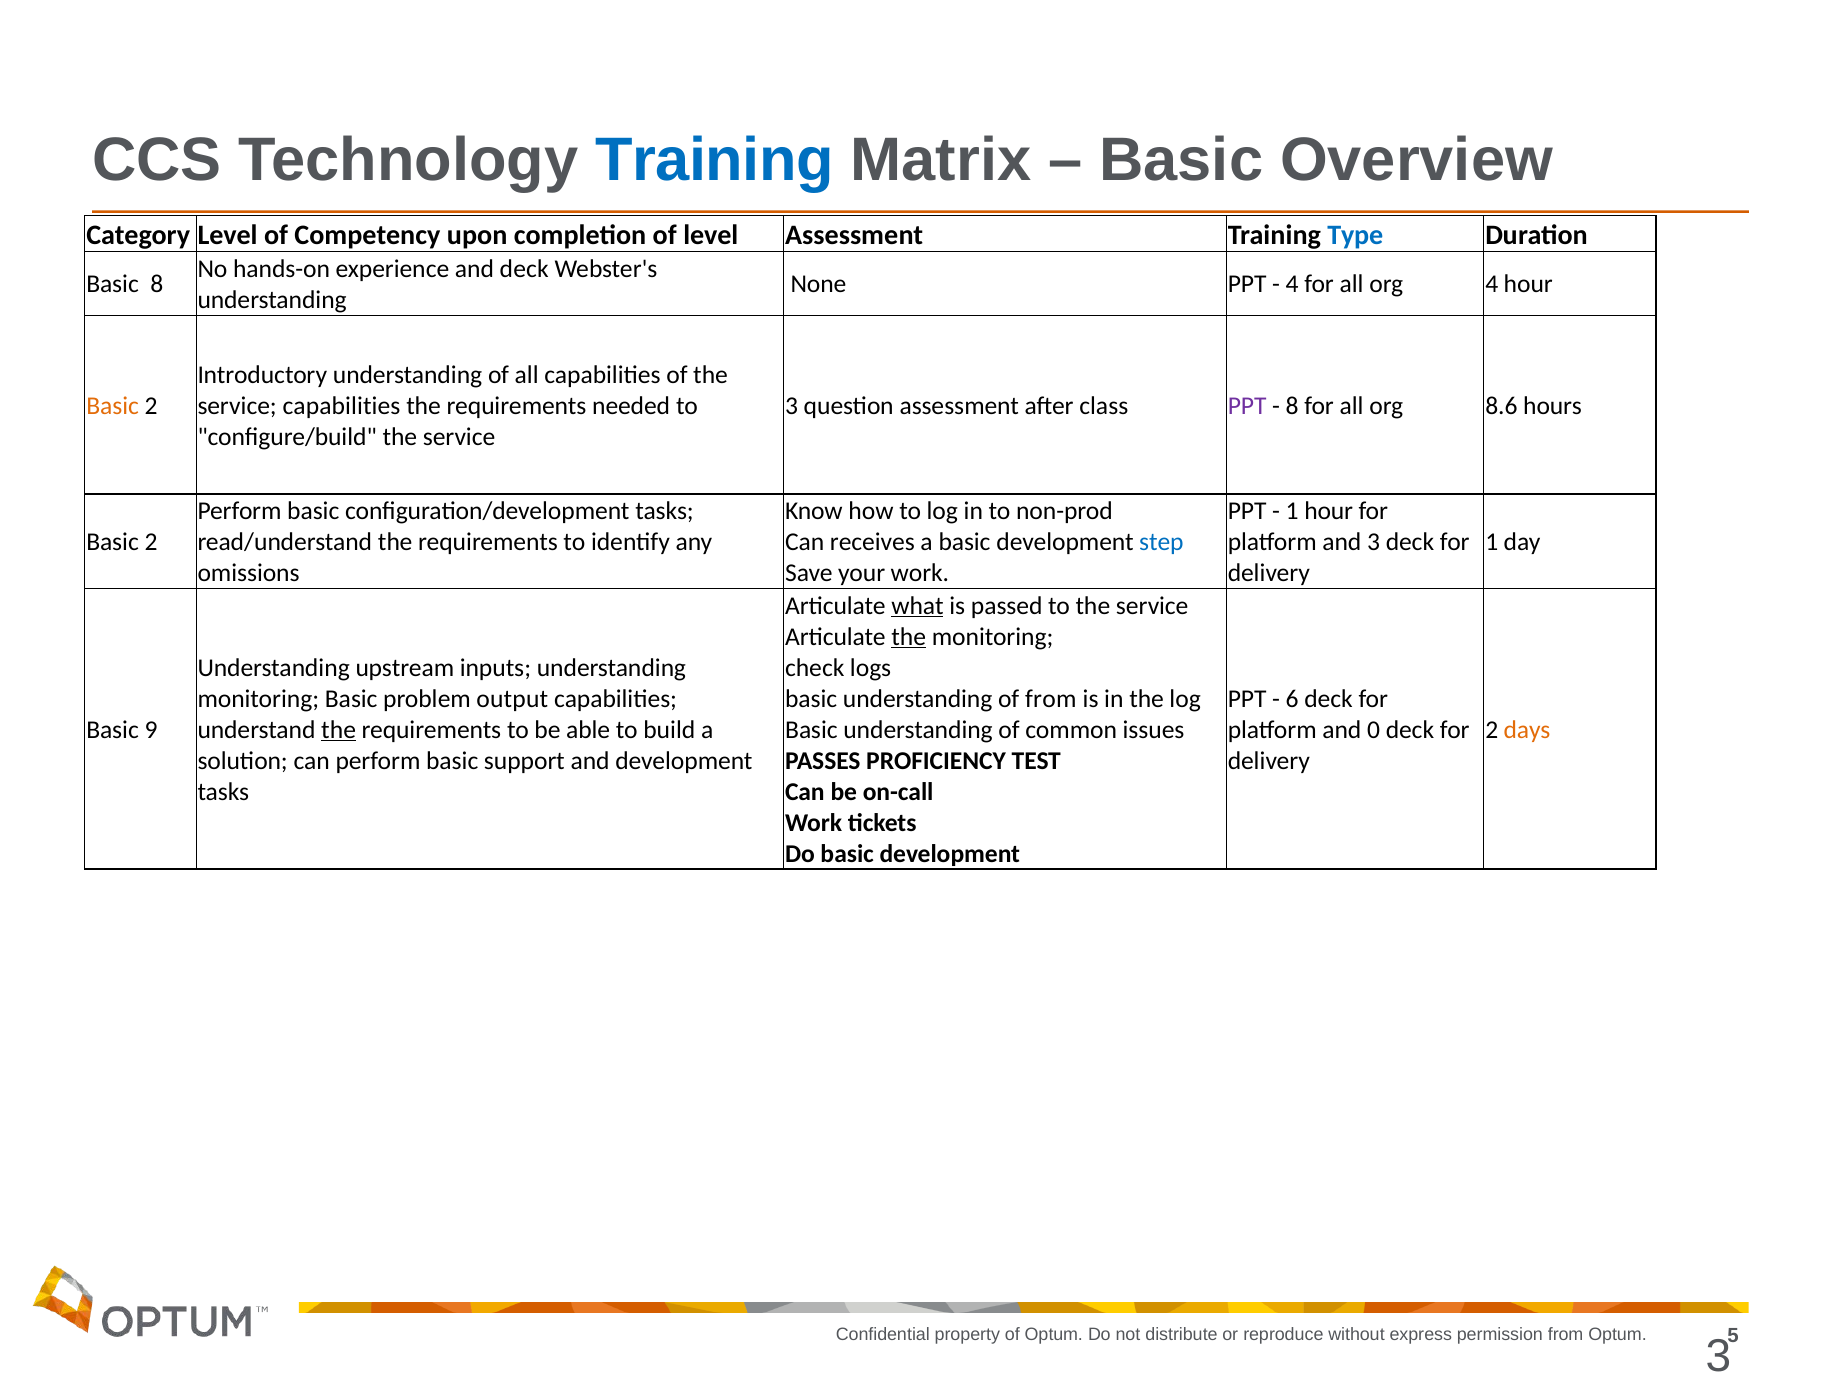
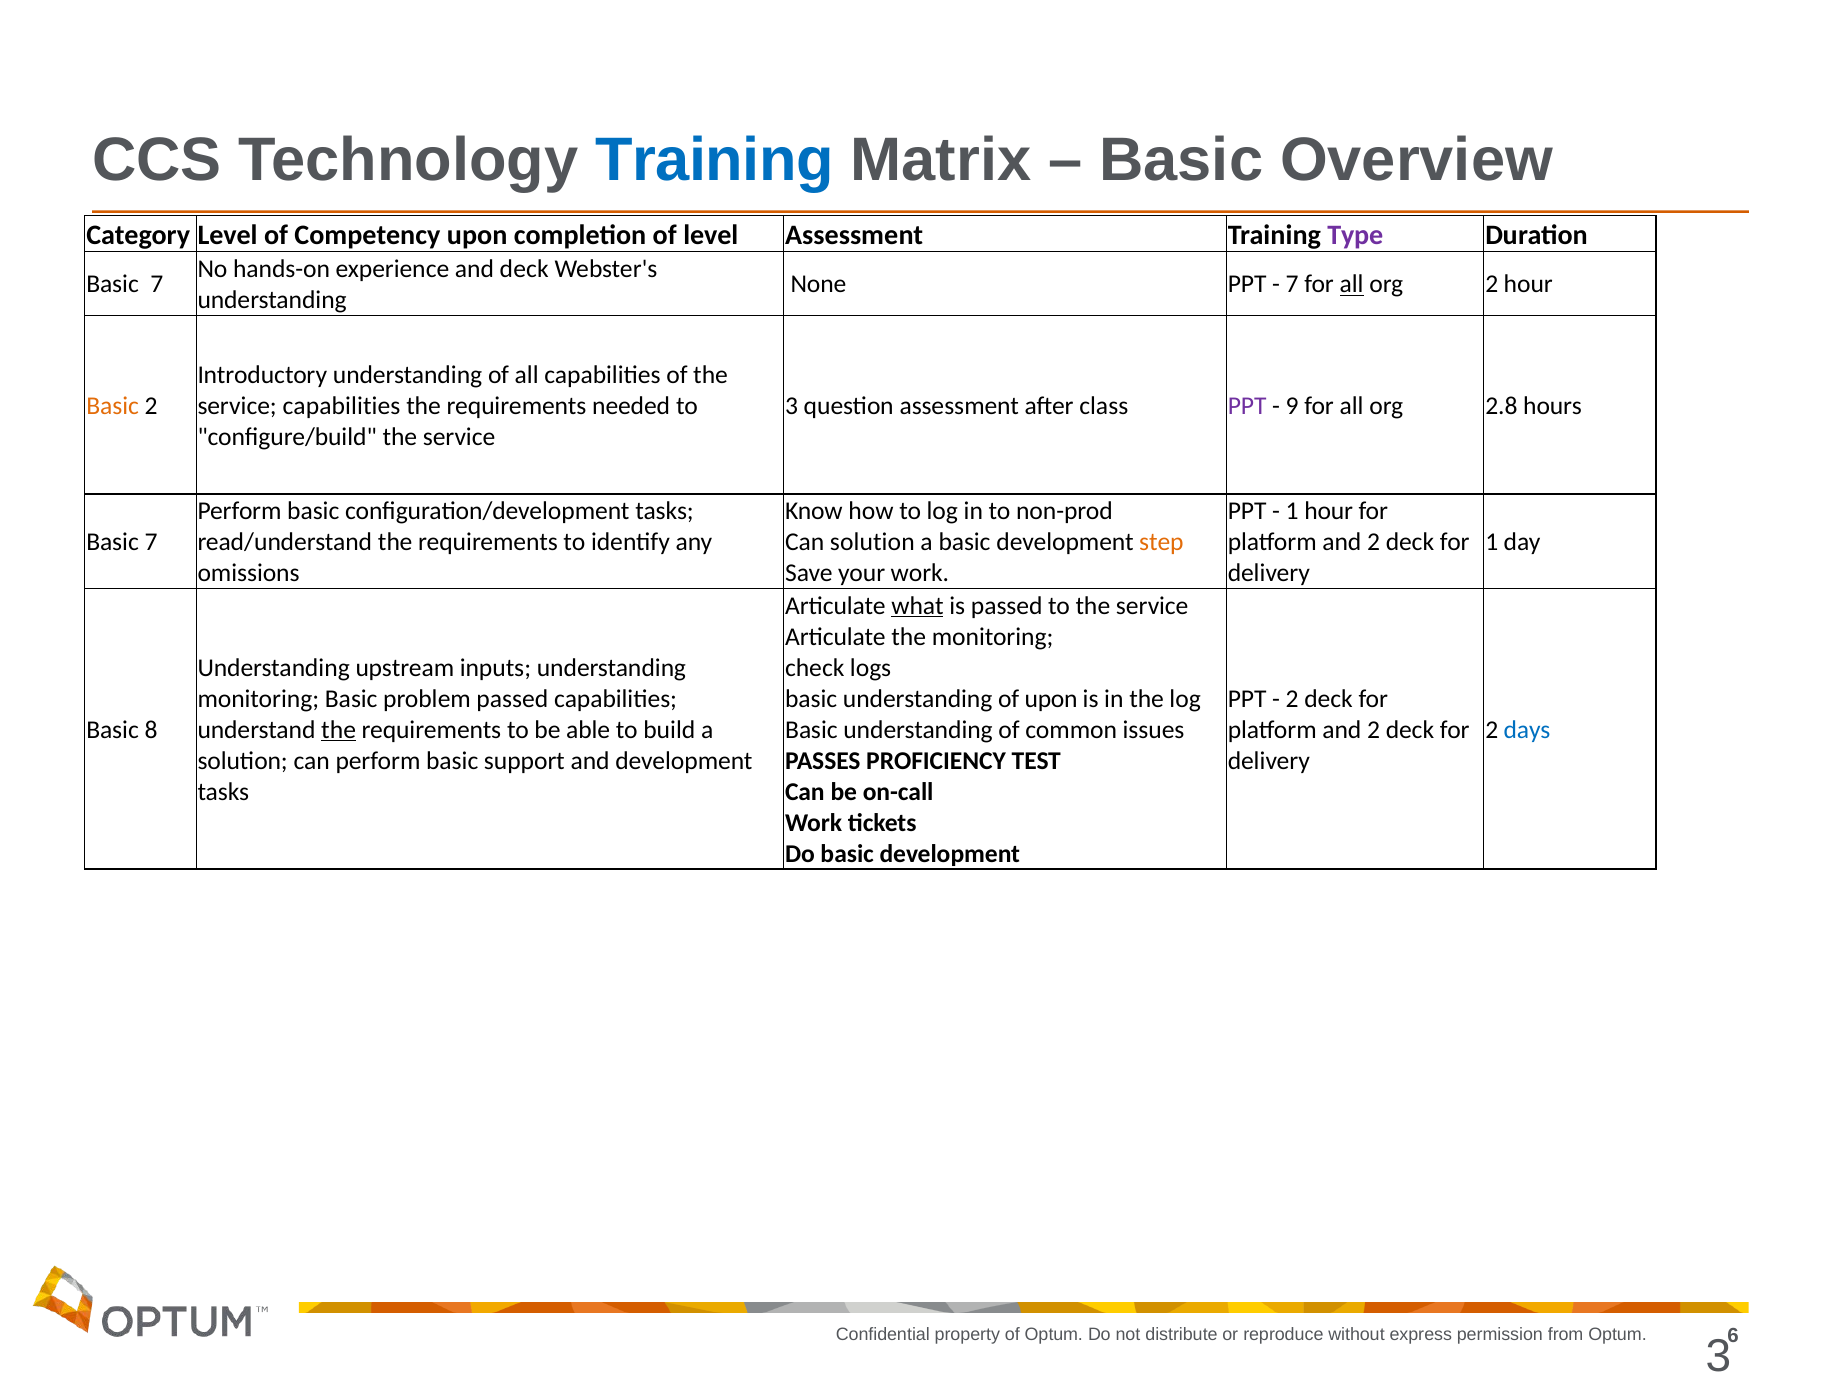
Type colour: blue -> purple
8 at (157, 285): 8 -> 7
4 at (1292, 285): 4 -> 7
all at (1352, 285) underline: none -> present
org 4: 4 -> 2
8 at (1292, 406): 8 -> 9
8.6: 8.6 -> 2.8
2 at (151, 542): 2 -> 7
Can receives: receives -> solution
step colour: blue -> orange
3 at (1374, 542): 3 -> 2
the at (909, 637) underline: present -> none
problem output: output -> passed
of from: from -> upon
6 at (1292, 699): 6 -> 2
9: 9 -> 8
0 at (1374, 730): 0 -> 2
days colour: orange -> blue
5: 5 -> 6
